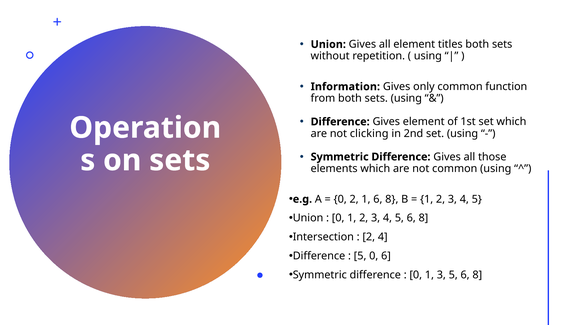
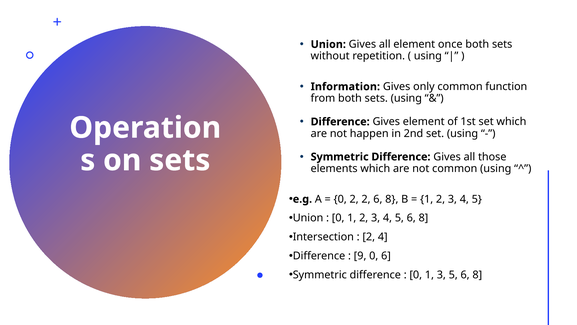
titles: titles -> once
clicking: clicking -> happen
2 1: 1 -> 2
5 at (360, 256): 5 -> 9
